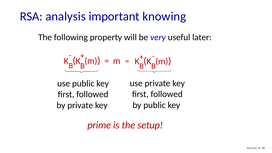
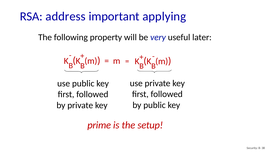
analysis: analysis -> address
knowing: knowing -> applying
